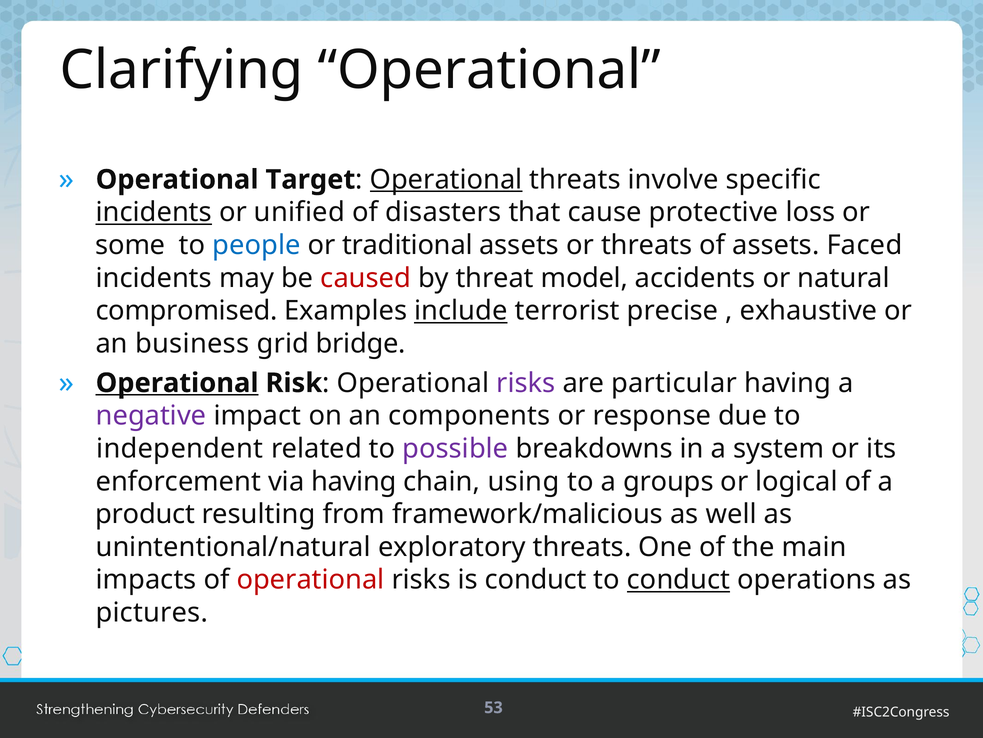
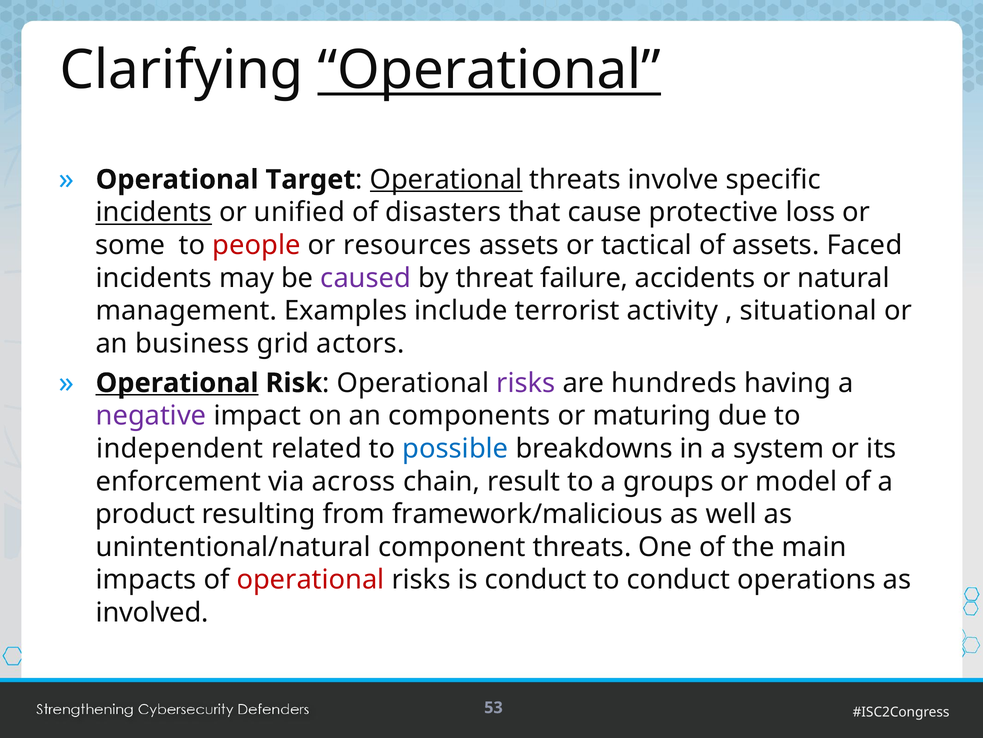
Operational at (489, 70) underline: none -> present
people colour: blue -> red
traditional: traditional -> resources
or threats: threats -> tactical
caused colour: red -> purple
model: model -> failure
compromised: compromised -> management
include underline: present -> none
precise: precise -> activity
exhaustive: exhaustive -> situational
bridge: bridge -> actors
particular: particular -> hundreds
response: response -> maturing
possible colour: purple -> blue
via having: having -> across
using: using -> result
logical: logical -> model
exploratory: exploratory -> component
conduct at (678, 579) underline: present -> none
pictures: pictures -> involved
